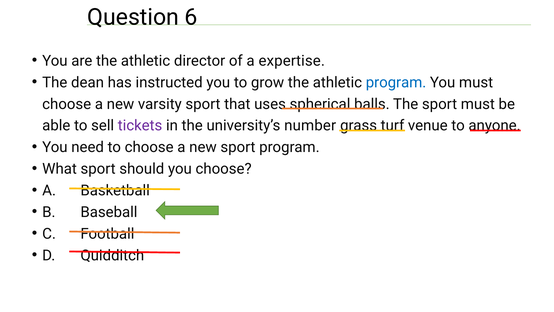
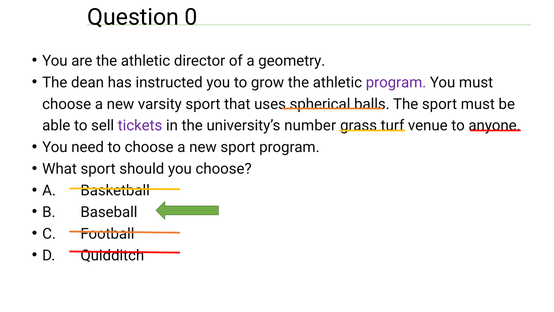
6: 6 -> 0
expertise: expertise -> geometry
program at (396, 82) colour: blue -> purple
